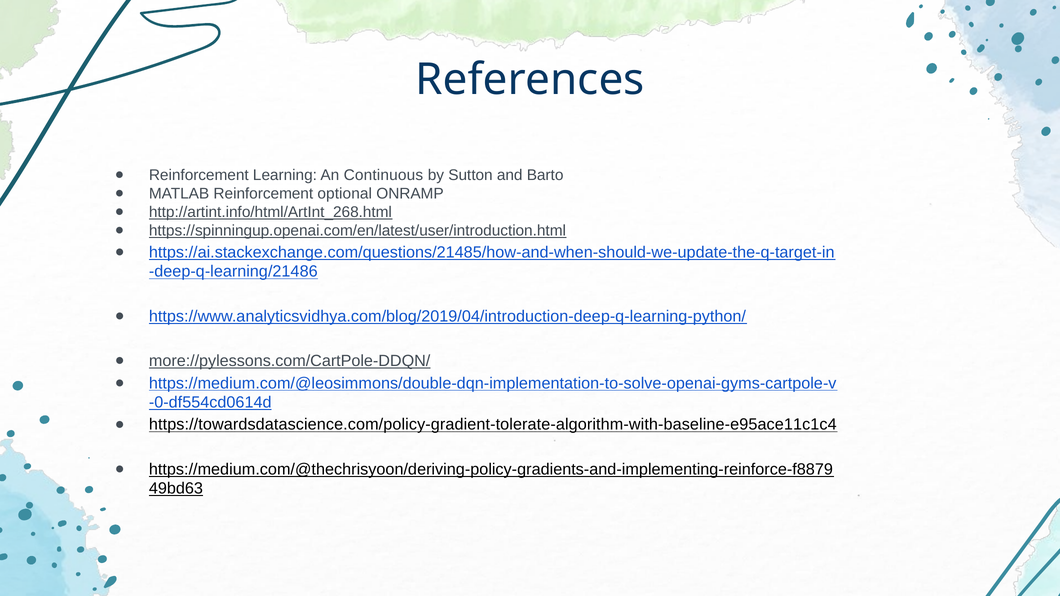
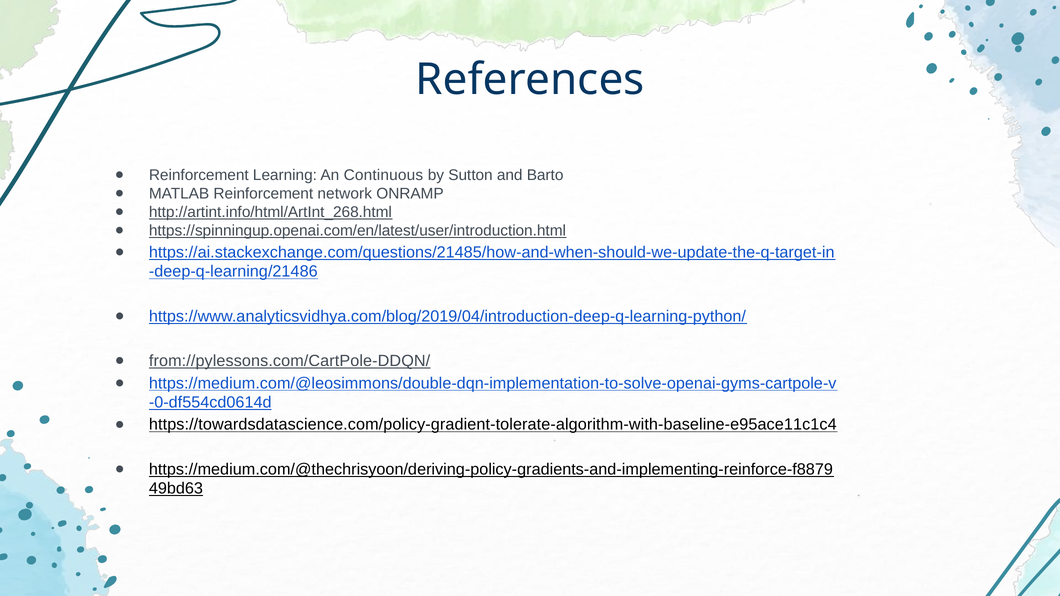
optional: optional -> network
more://pylessons.com/CartPole-DDQN/: more://pylessons.com/CartPole-DDQN/ -> from://pylessons.com/CartPole-DDQN/
